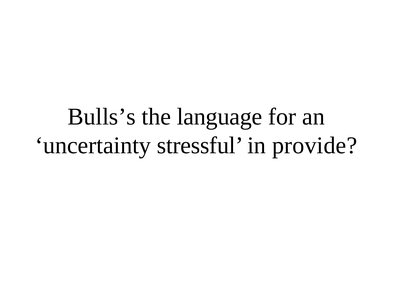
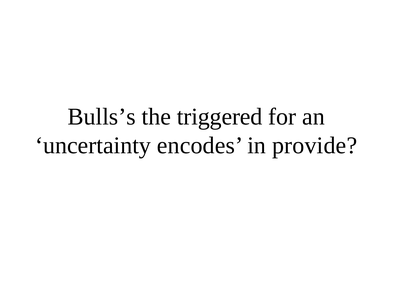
language: language -> triggered
stressful: stressful -> encodes
